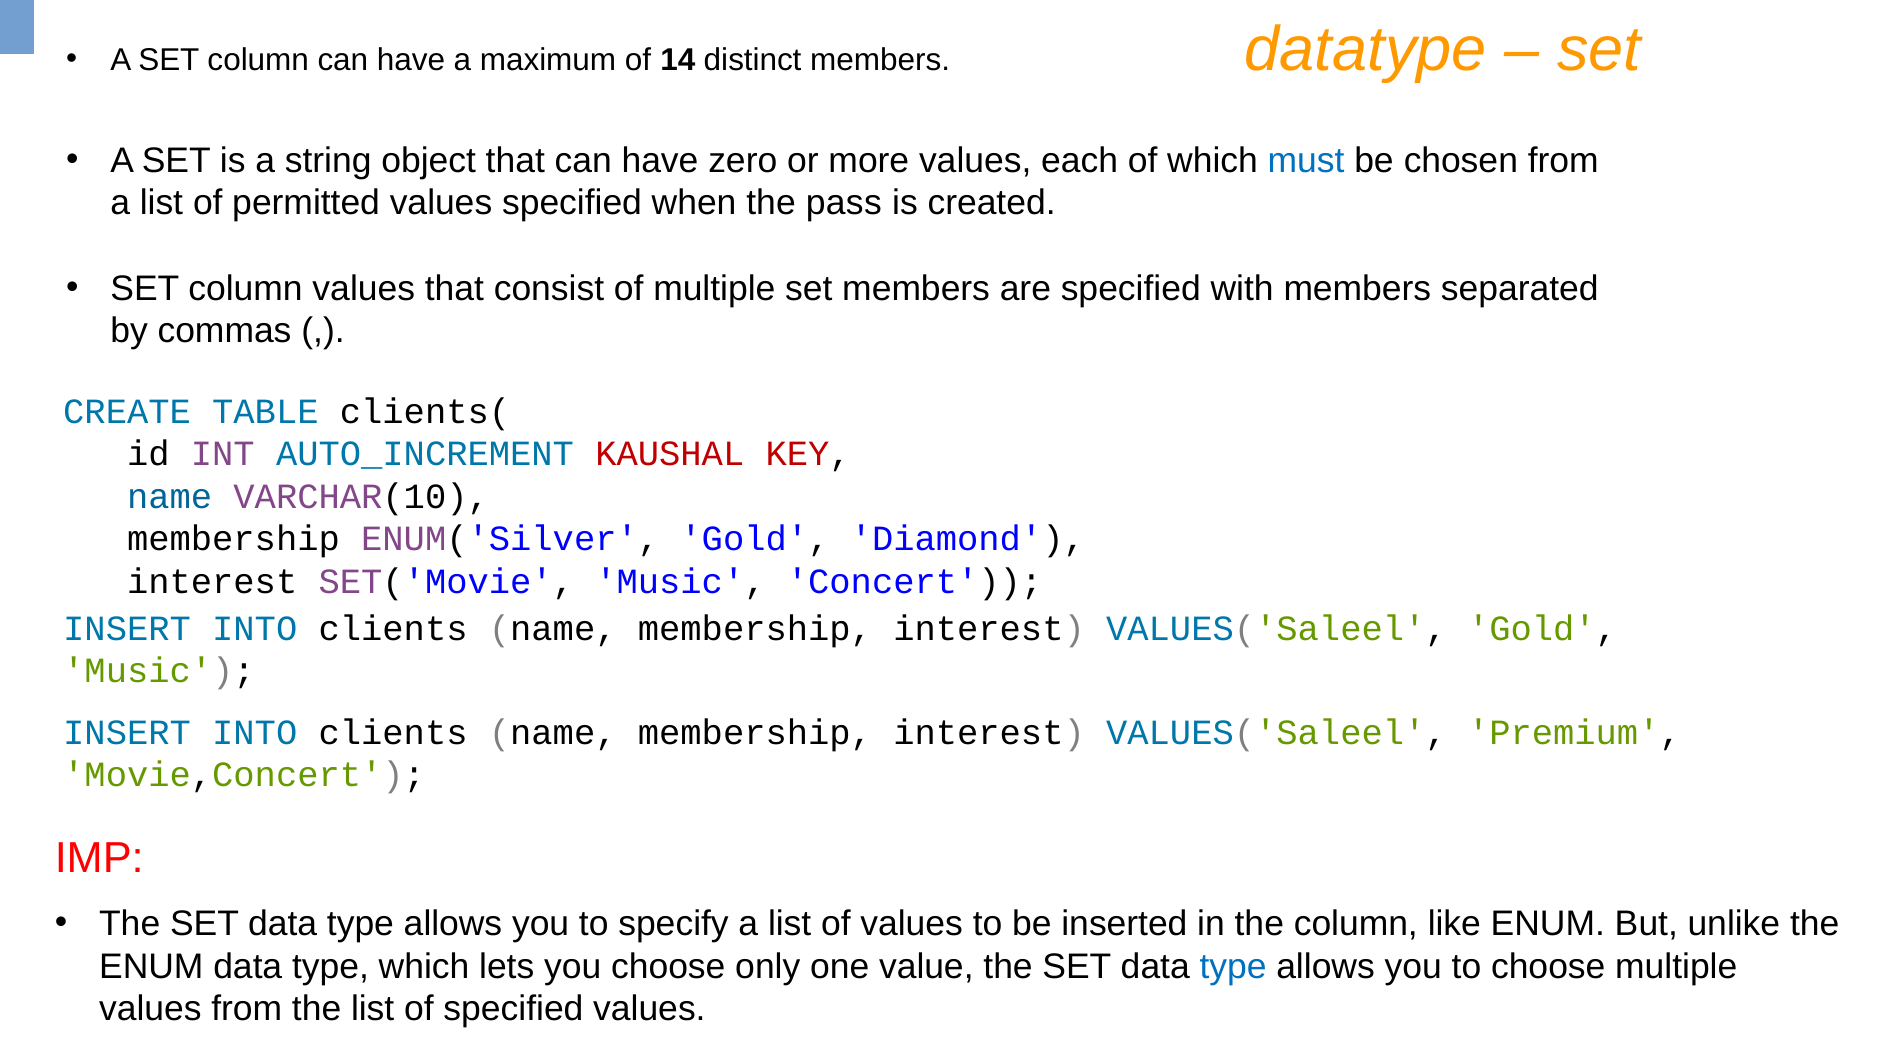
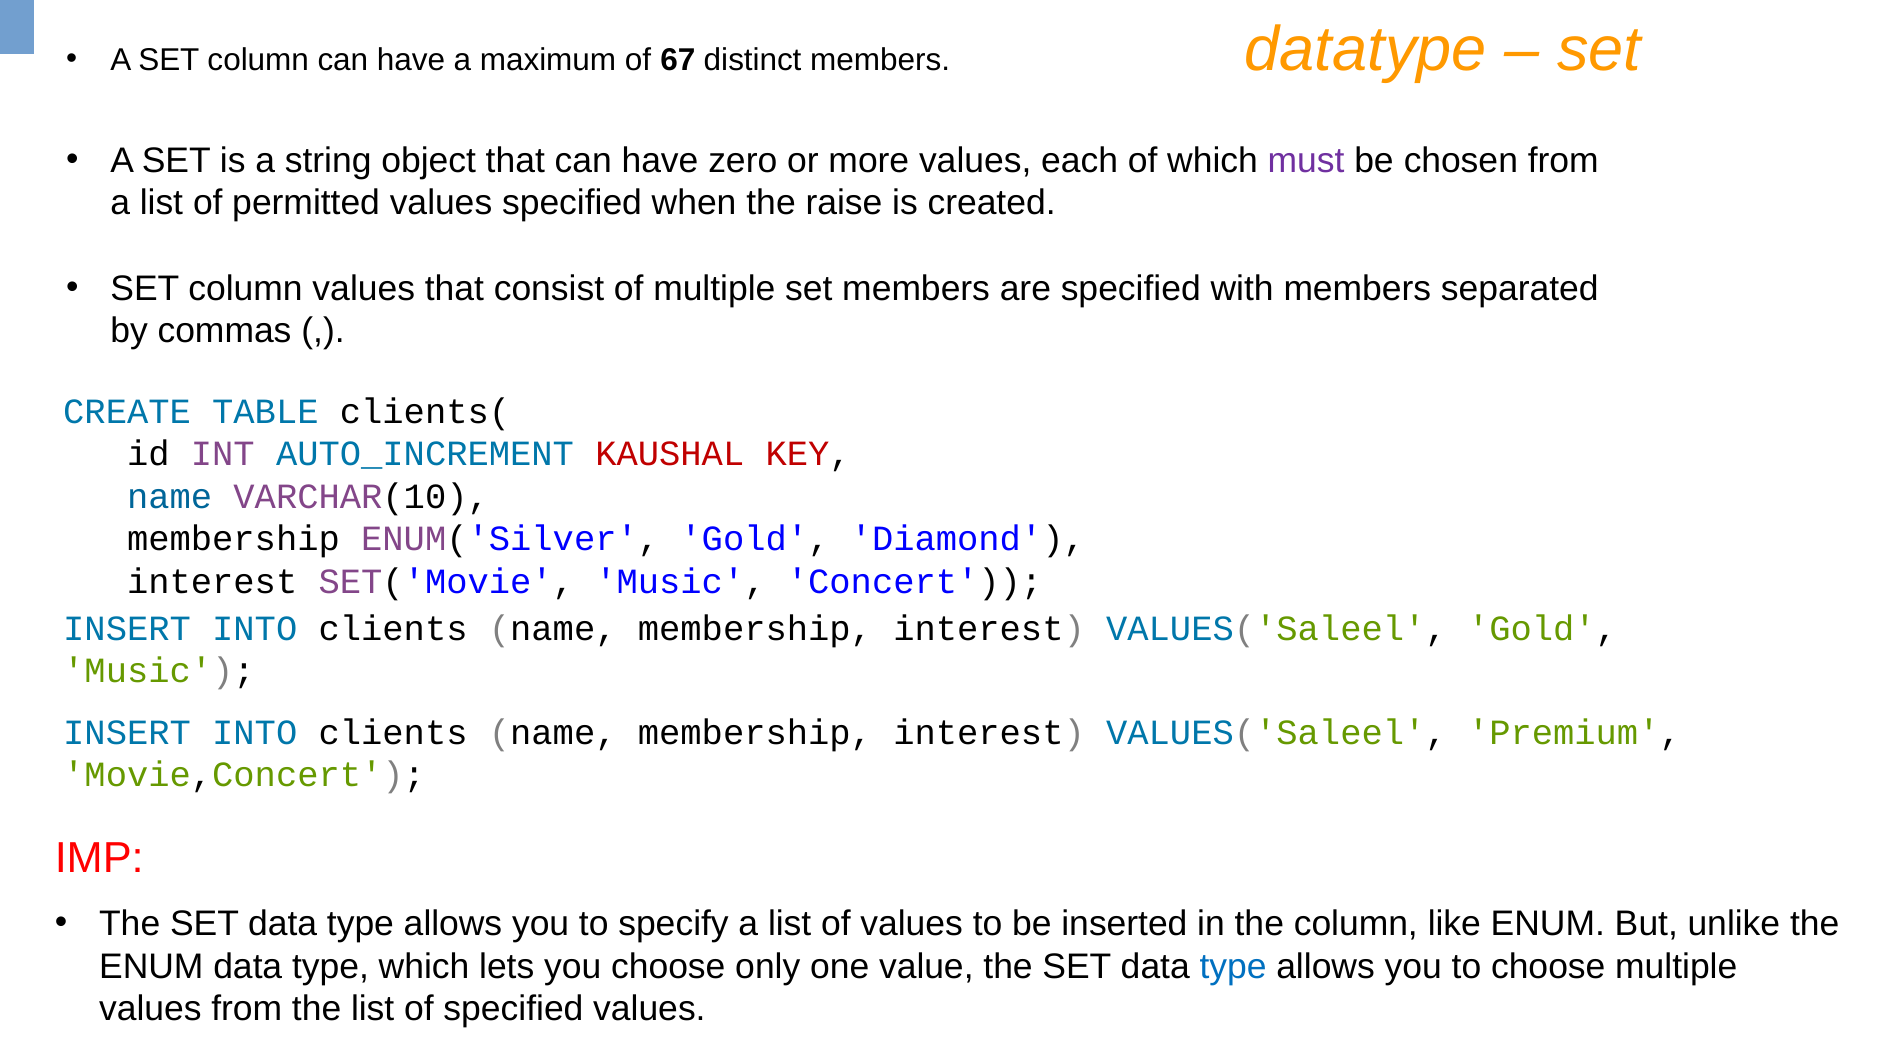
14: 14 -> 67
must colour: blue -> purple
pass: pass -> raise
